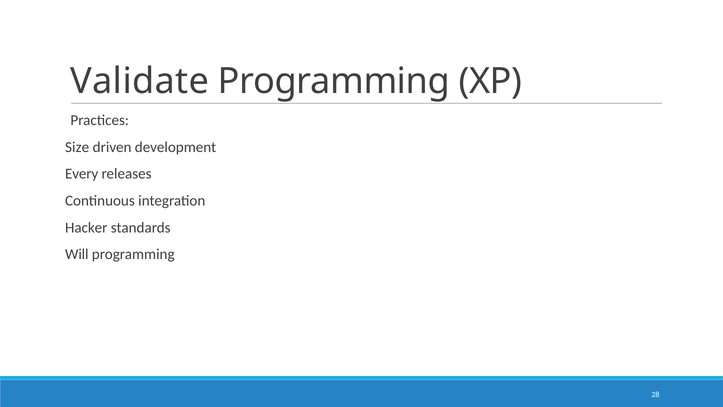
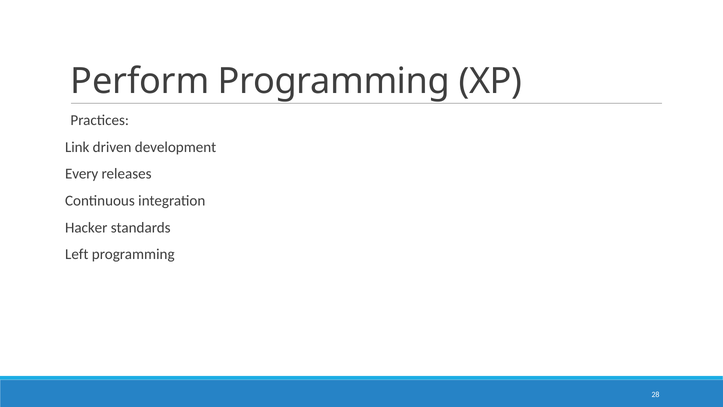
Validate: Validate -> Perform
Size: Size -> Link
Will: Will -> Left
